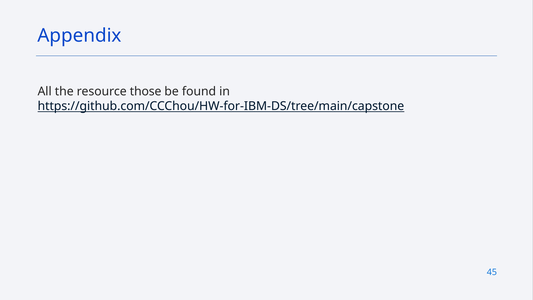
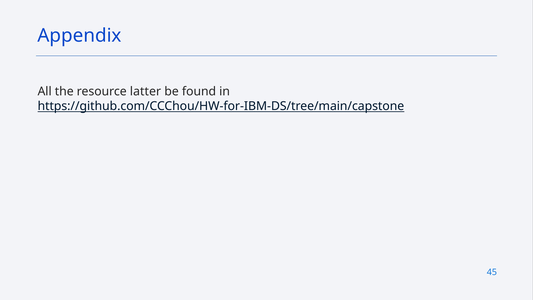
those: those -> latter
